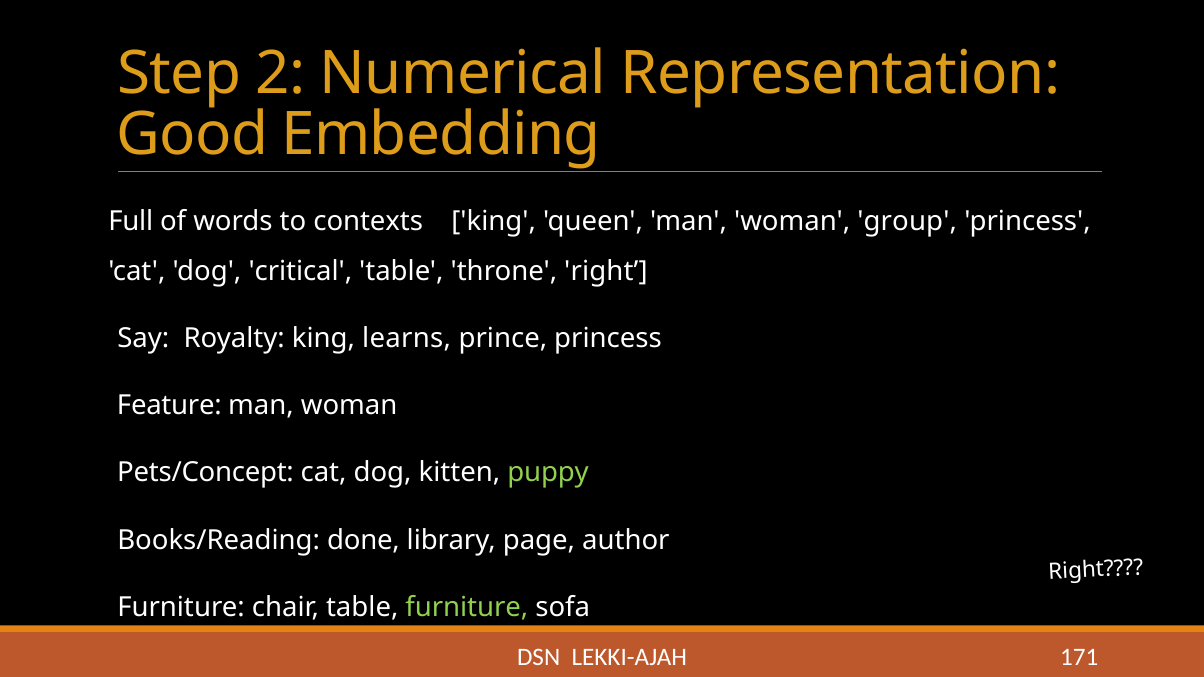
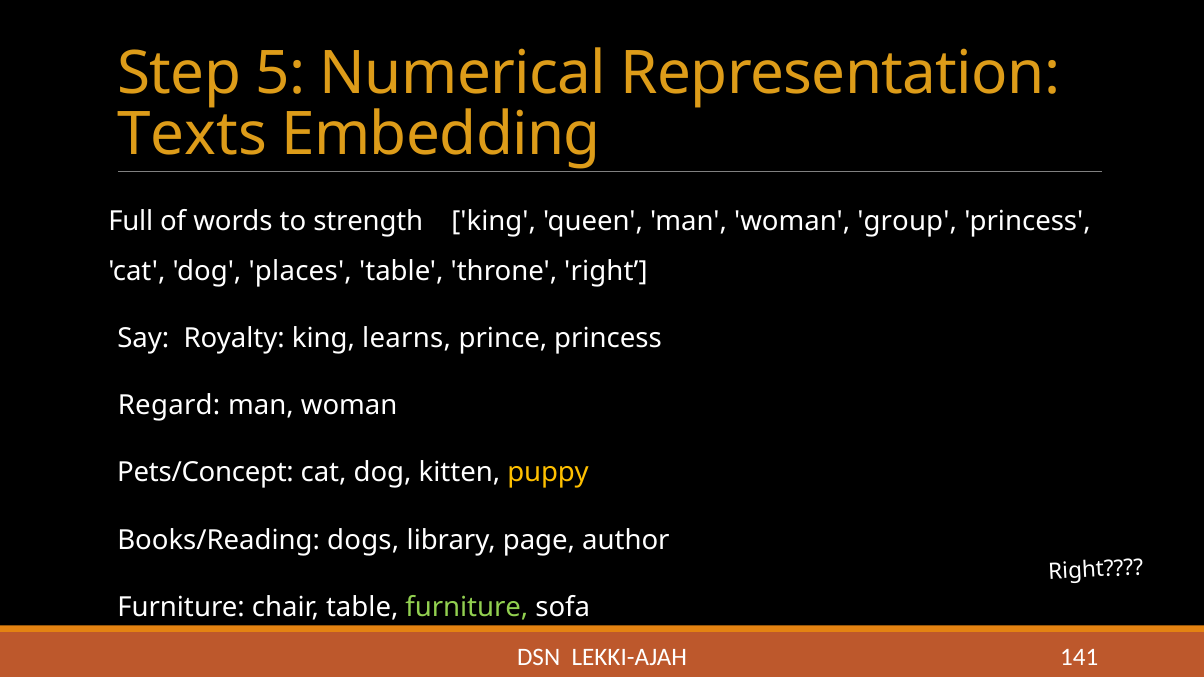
2: 2 -> 5
Good: Good -> Texts
contexts: contexts -> strength
critical: critical -> places
Feature: Feature -> Regard
puppy colour: light green -> yellow
done: done -> dogs
171: 171 -> 141
